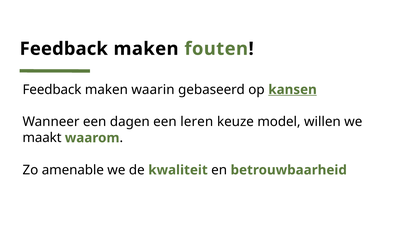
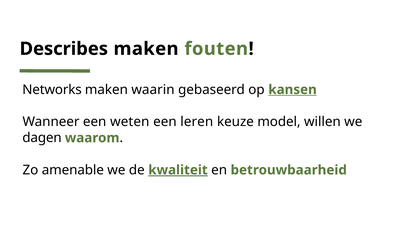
Feedback at (64, 49): Feedback -> Describes
Feedback at (52, 90): Feedback -> Networks
dagen: dagen -> weten
maakt: maakt -> dagen
kwaliteit underline: none -> present
